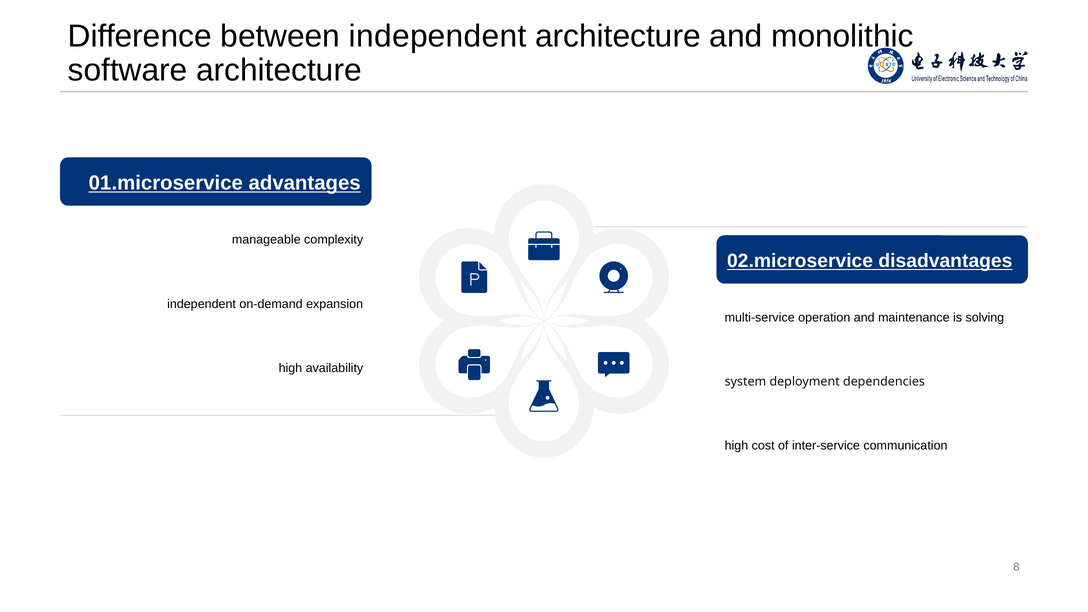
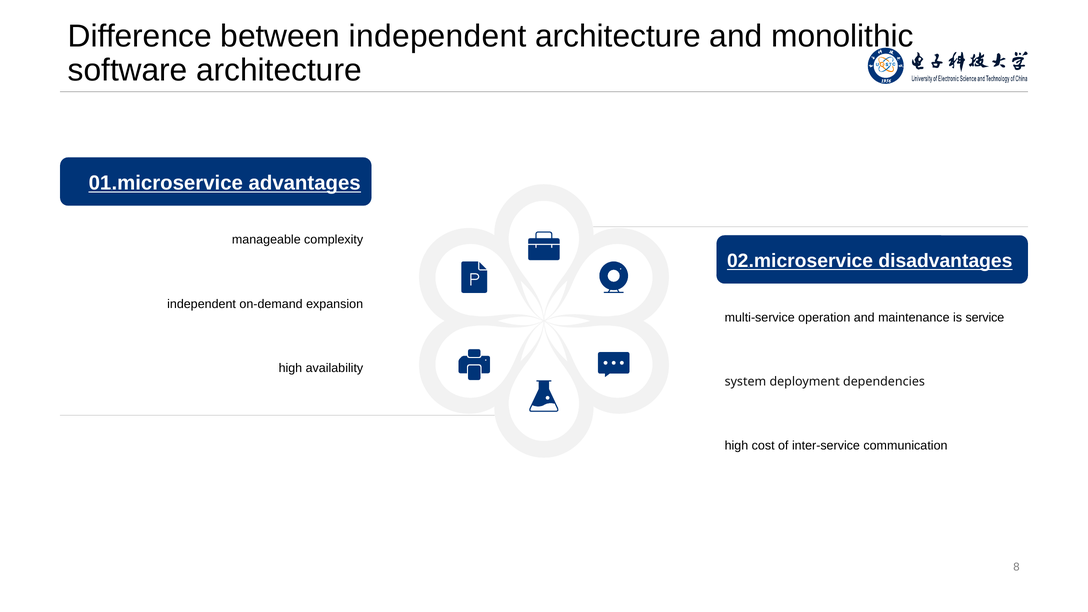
solving: solving -> service
